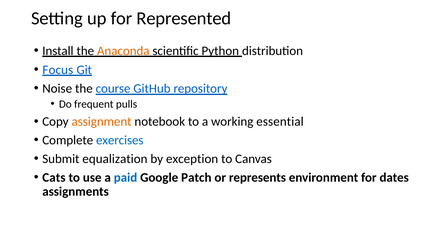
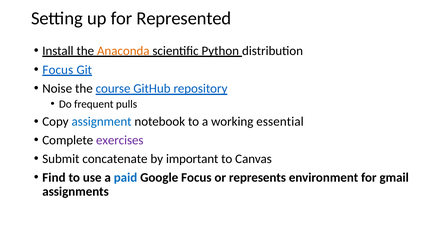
assignment colour: orange -> blue
exercises colour: blue -> purple
equalization: equalization -> concatenate
exception: exception -> important
Cats: Cats -> Find
Google Patch: Patch -> Focus
dates: dates -> gmail
